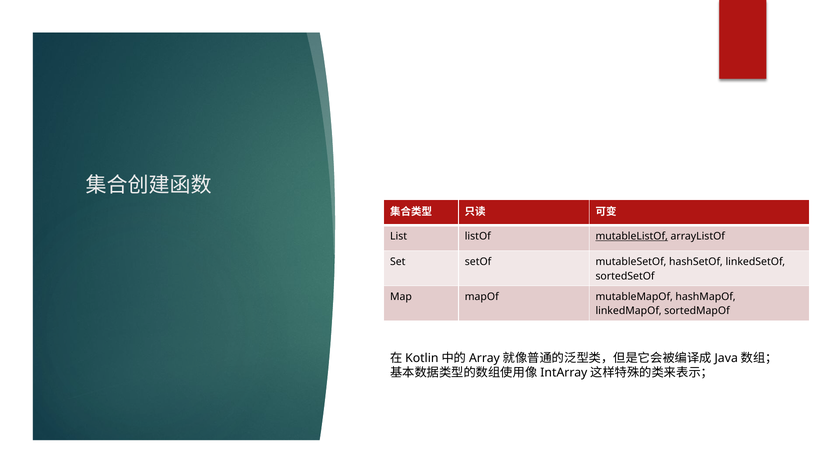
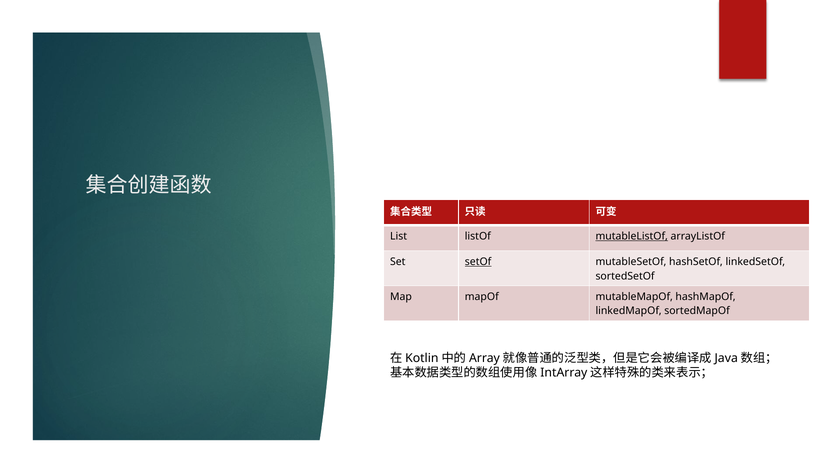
setOf underline: none -> present
